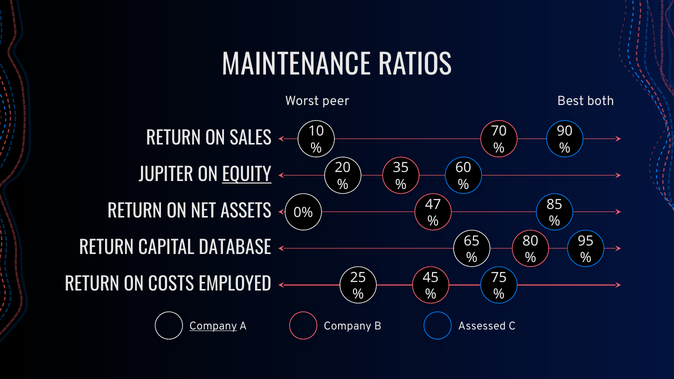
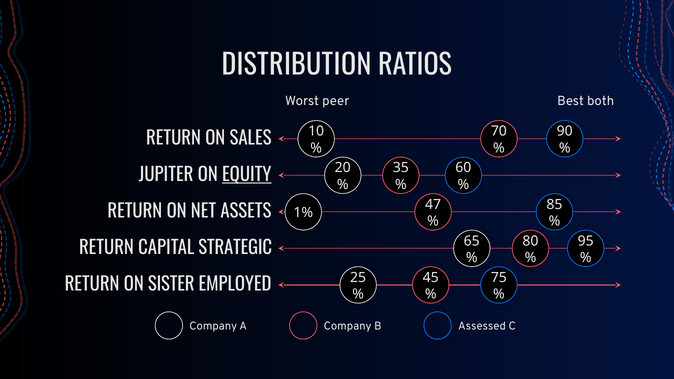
MAINTENANCE: MAINTENANCE -> DISTRIBUTION
0%: 0% -> 1%
DATABASE: DATABASE -> STRATEGIC
COSTS: COSTS -> SISTER
Company at (213, 326) underline: present -> none
